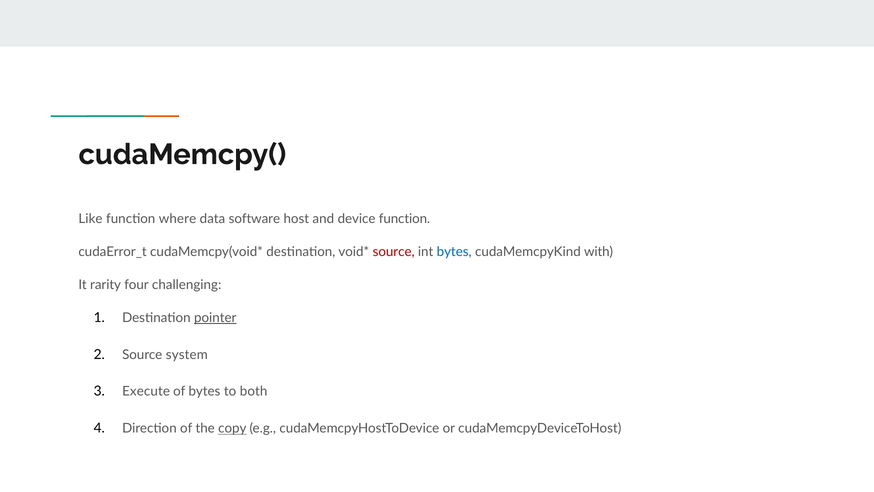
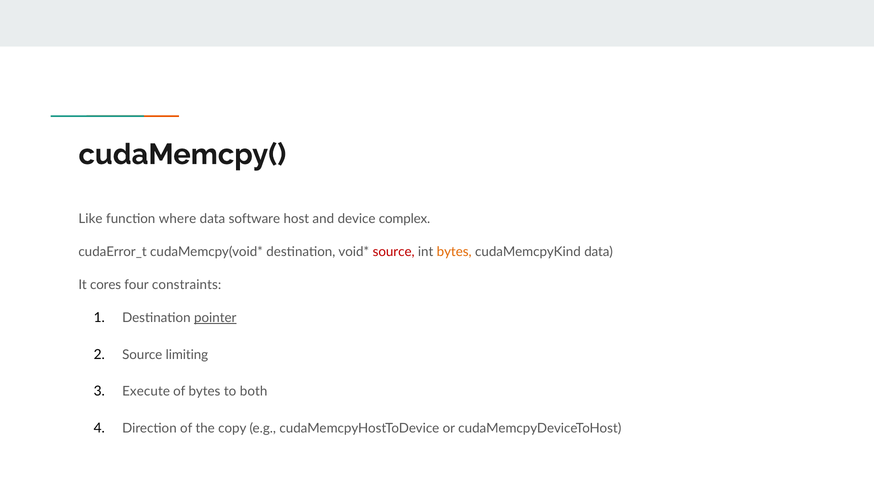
device function: function -> complex
bytes at (454, 252) colour: blue -> orange
cudaMemcpyKind with: with -> data
rarity: rarity -> cores
challenging: challenging -> constraints
system: system -> limiting
copy underline: present -> none
